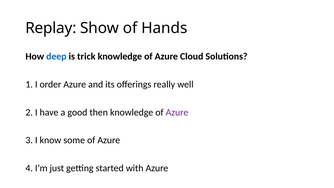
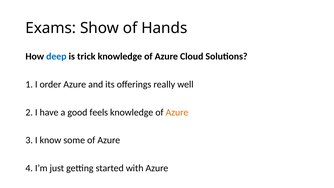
Replay: Replay -> Exams
then: then -> feels
Azure at (177, 112) colour: purple -> orange
